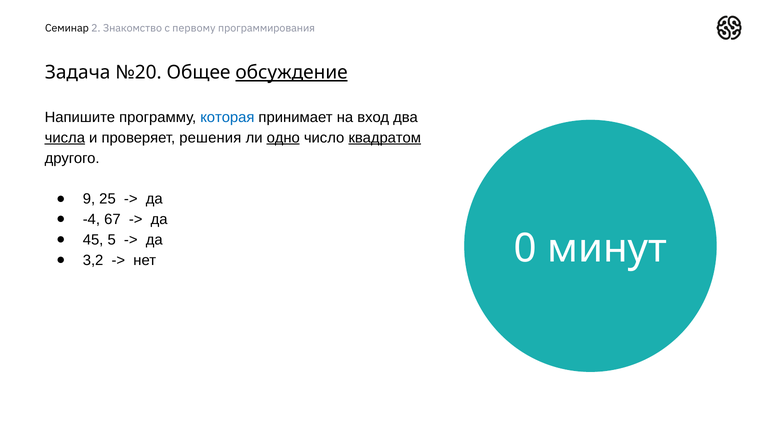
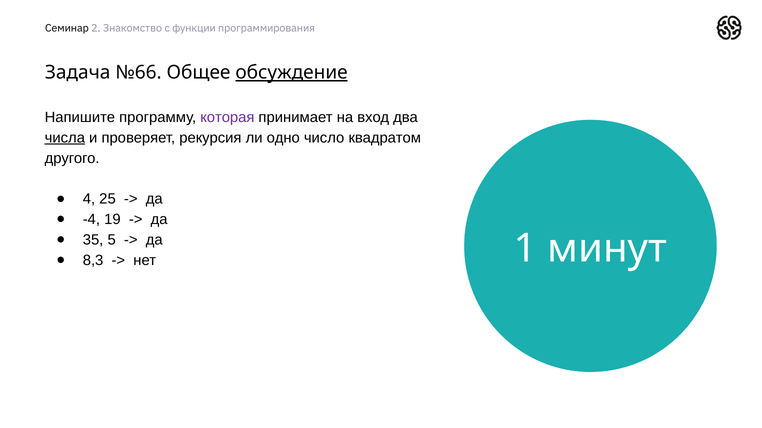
первому: первому -> функции
№20: №20 -> №66
которая colour: blue -> purple
решения: решения -> рекурсия
одно underline: present -> none
квадратом underline: present -> none
9: 9 -> 4
67: 67 -> 19
45: 45 -> 35
3,2: 3,2 -> 8,3
0: 0 -> 1
